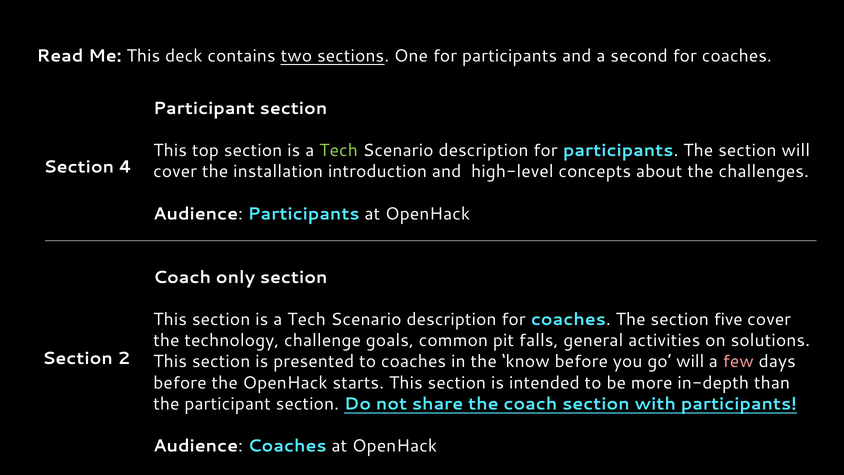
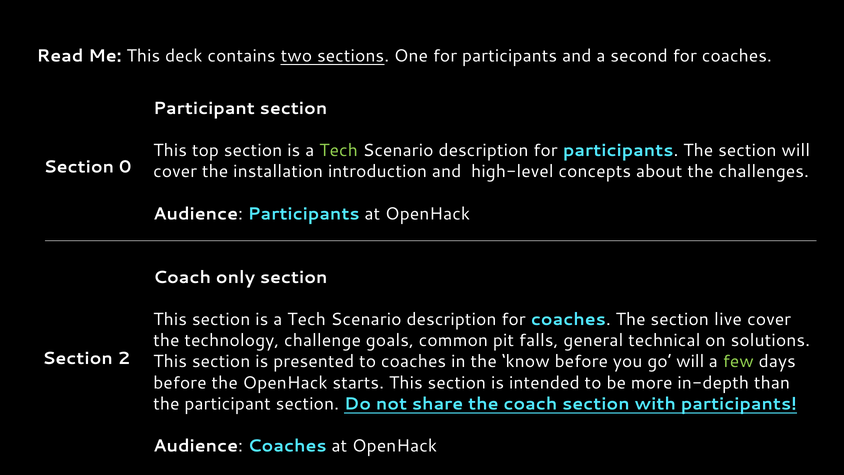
4: 4 -> 0
five: five -> live
activities: activities -> technical
few colour: pink -> light green
